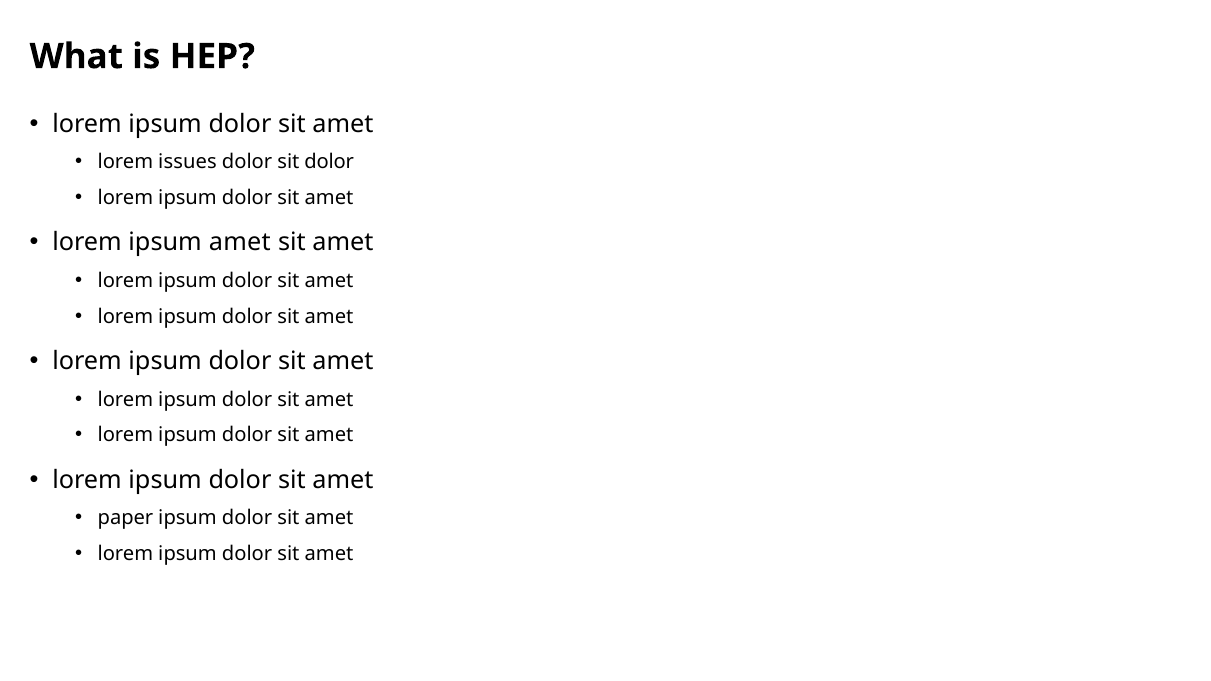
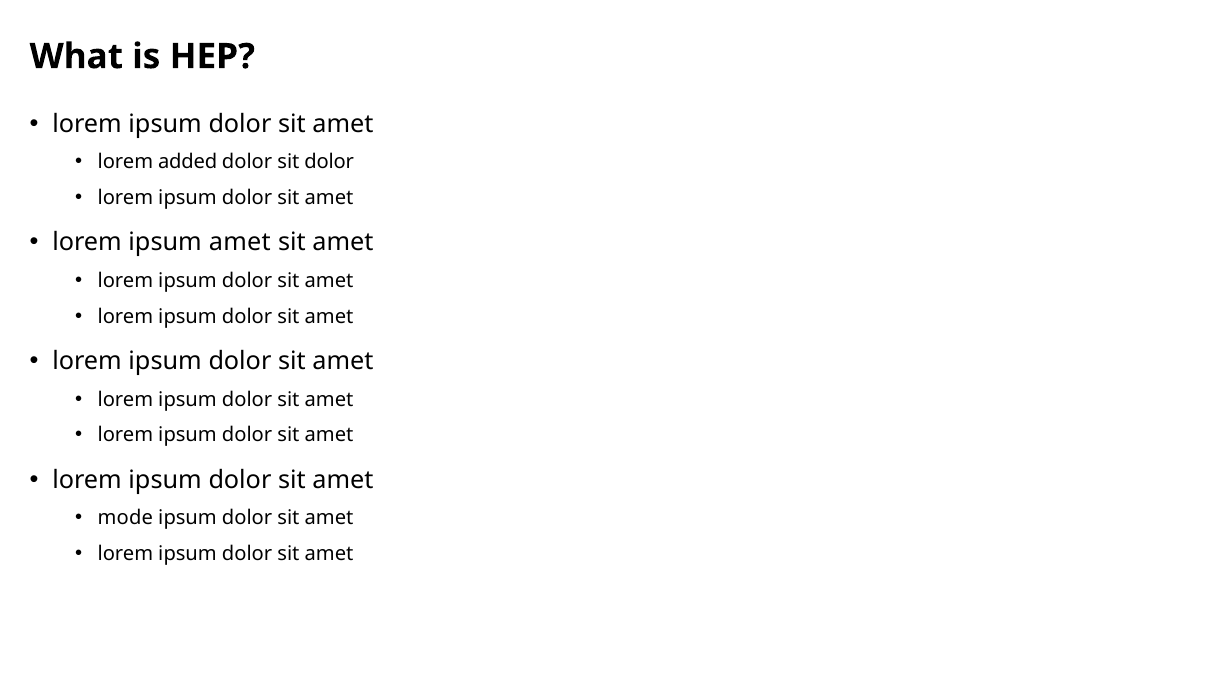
issues: issues -> added
paper: paper -> mode
